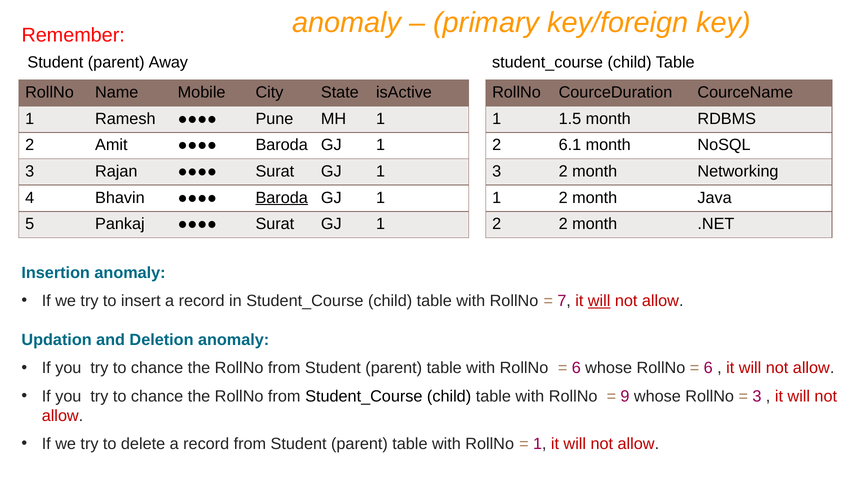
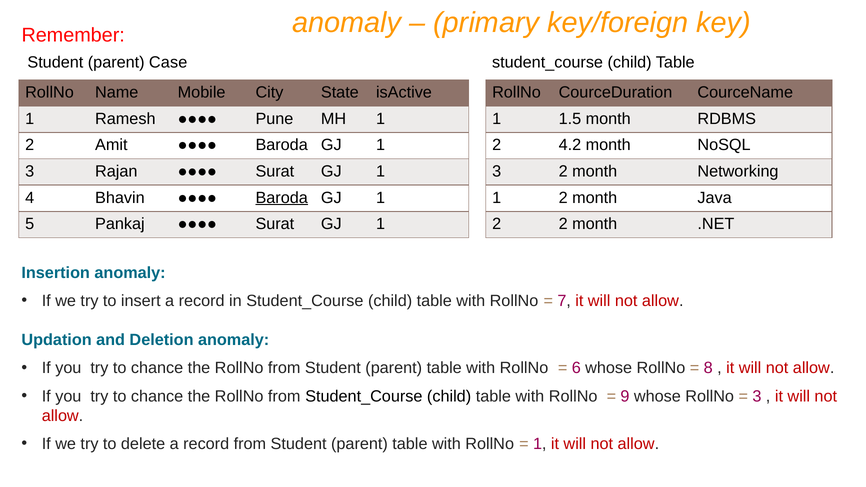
Away: Away -> Case
6.1: 6.1 -> 4.2
will at (599, 301) underline: present -> none
6 at (708, 368): 6 -> 8
